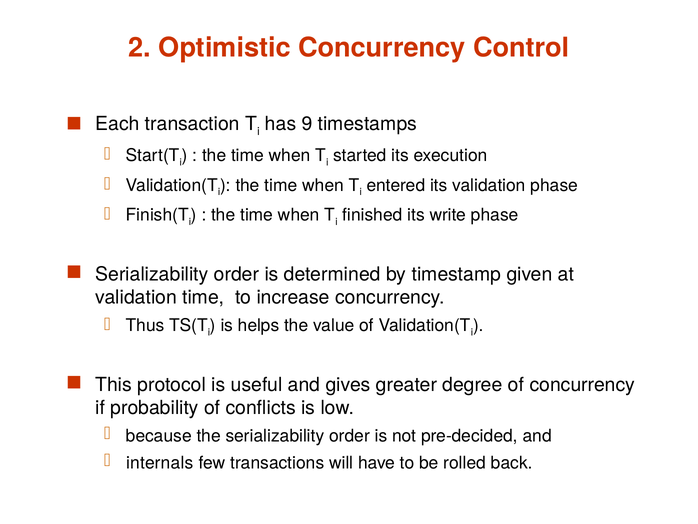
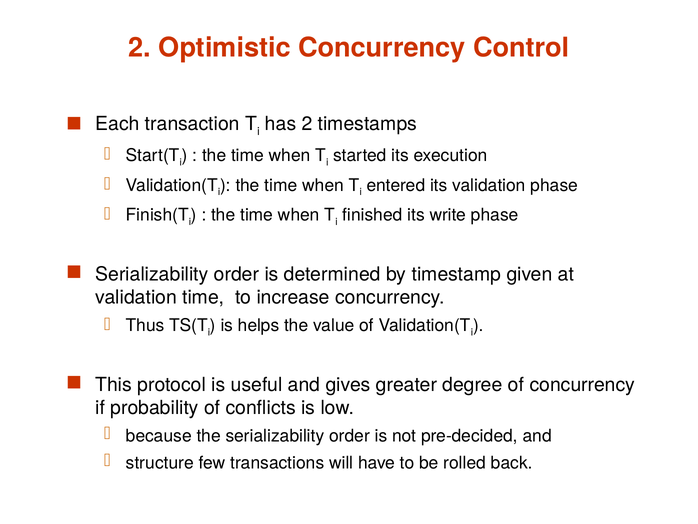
has 9: 9 -> 2
internals: internals -> structure
